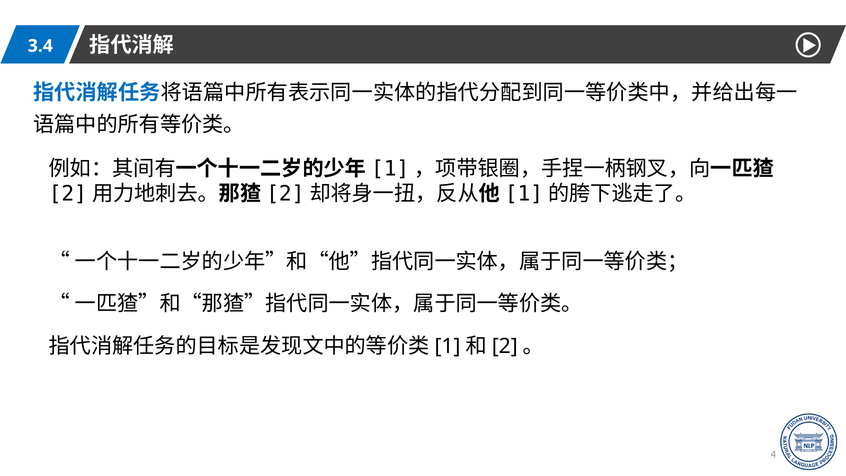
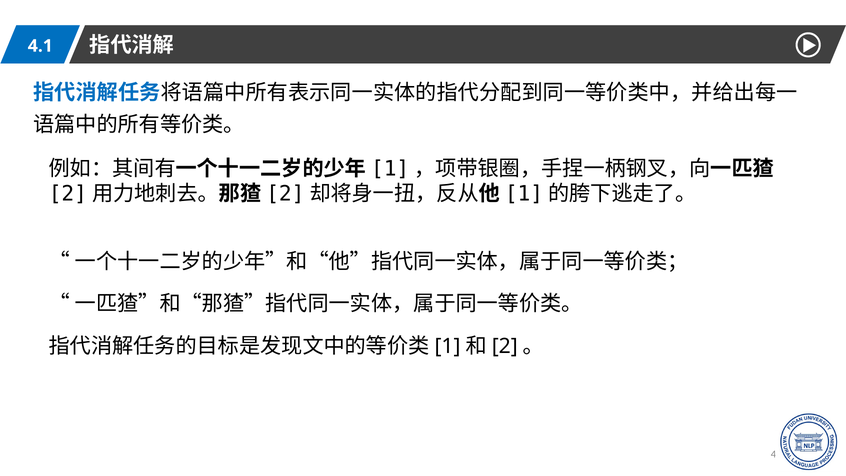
3.4: 3.4 -> 4.1
